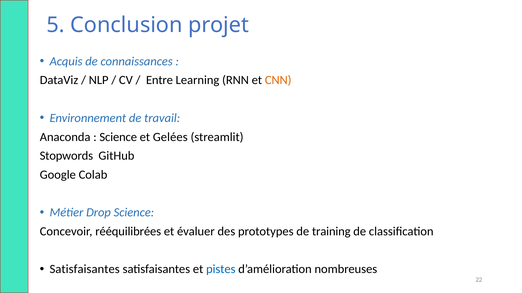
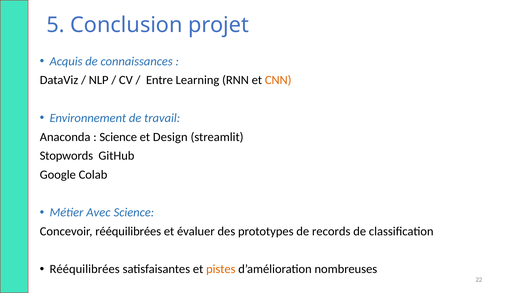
Gelées: Gelées -> Design
Drop: Drop -> Avec
training: training -> records
Satisfaisantes at (85, 270): Satisfaisantes -> Rééquilibrées
pistes colour: blue -> orange
